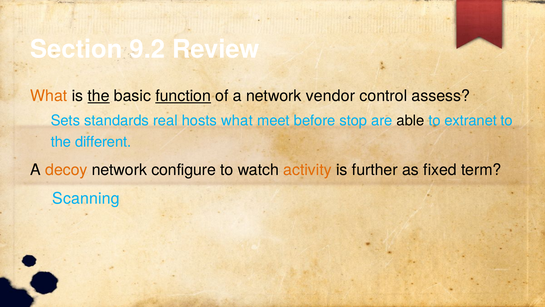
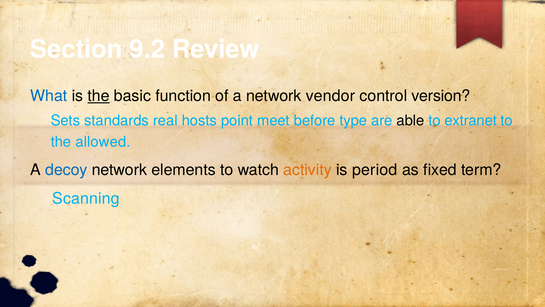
What at (49, 96) colour: orange -> blue
function underline: present -> none
assess: assess -> version
hosts what: what -> point
stop: stop -> type
different: different -> allowed
decoy colour: orange -> blue
configure: configure -> elements
further: further -> period
